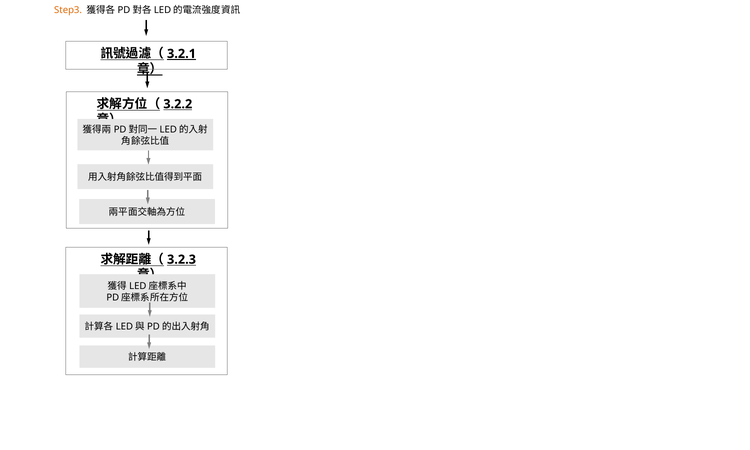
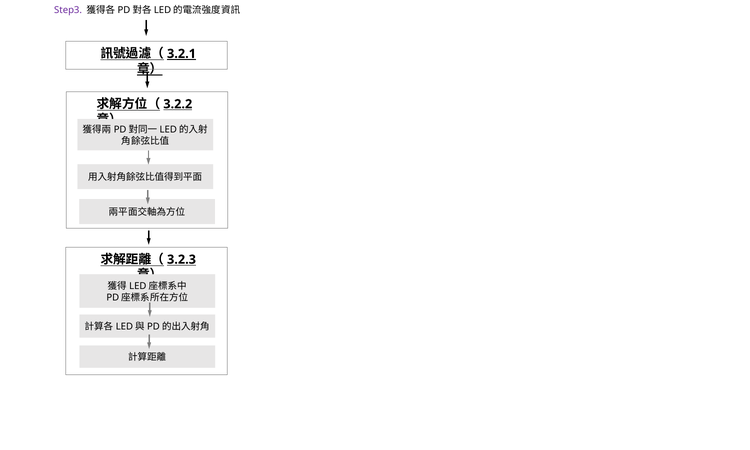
Step3 colour: orange -> purple
